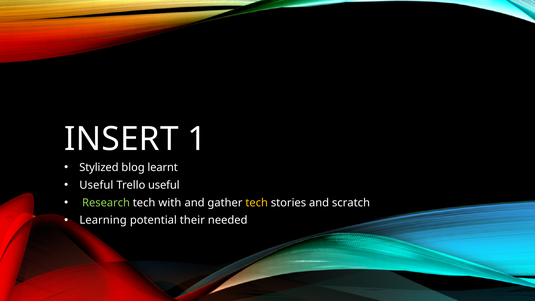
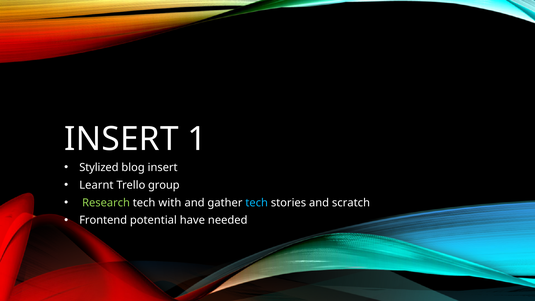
blog learnt: learnt -> insert
Useful at (96, 185): Useful -> Learnt
Trello useful: useful -> group
tech at (257, 203) colour: yellow -> light blue
Learning: Learning -> Frontend
their: their -> have
